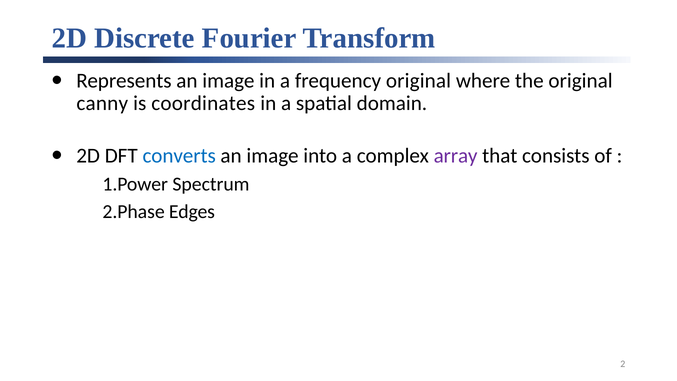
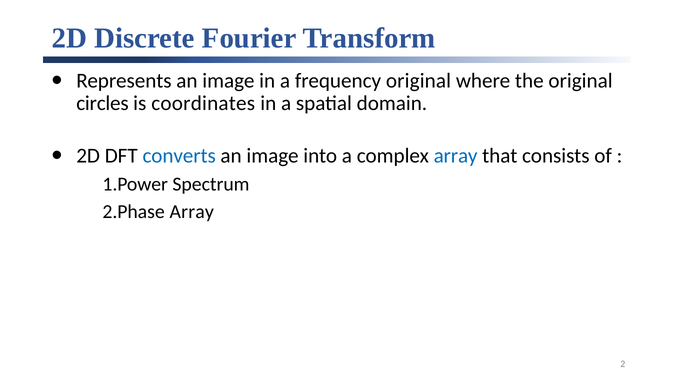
canny: canny -> circles
array at (456, 156) colour: purple -> blue
Edges at (192, 211): Edges -> Array
